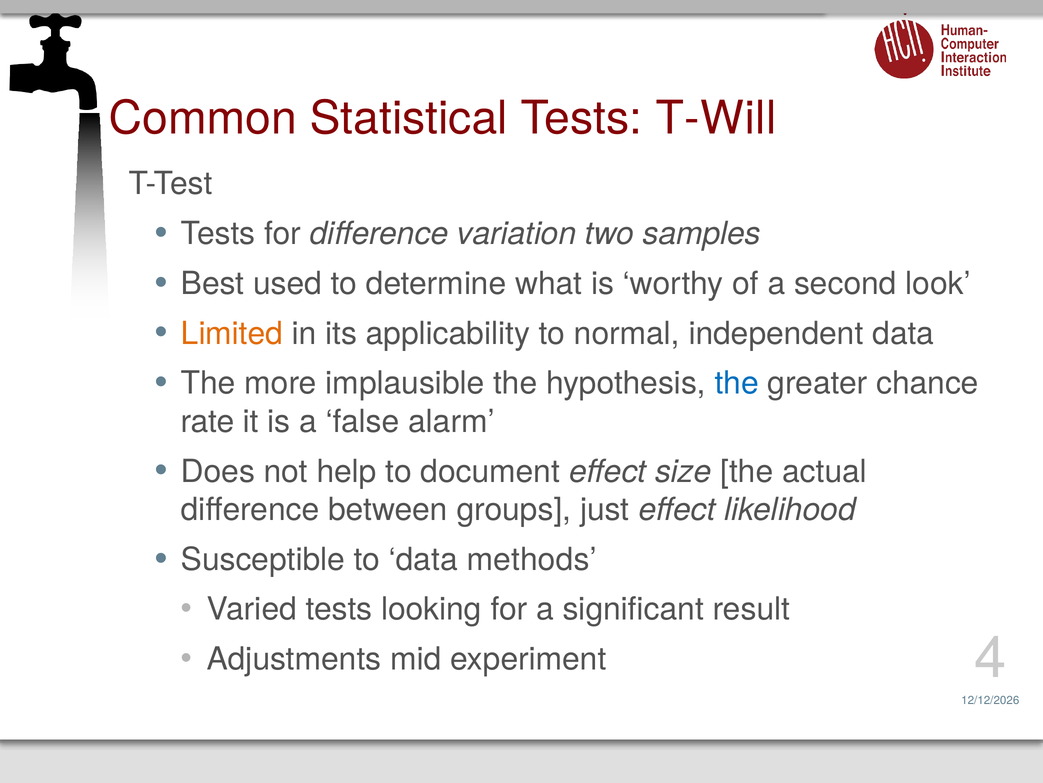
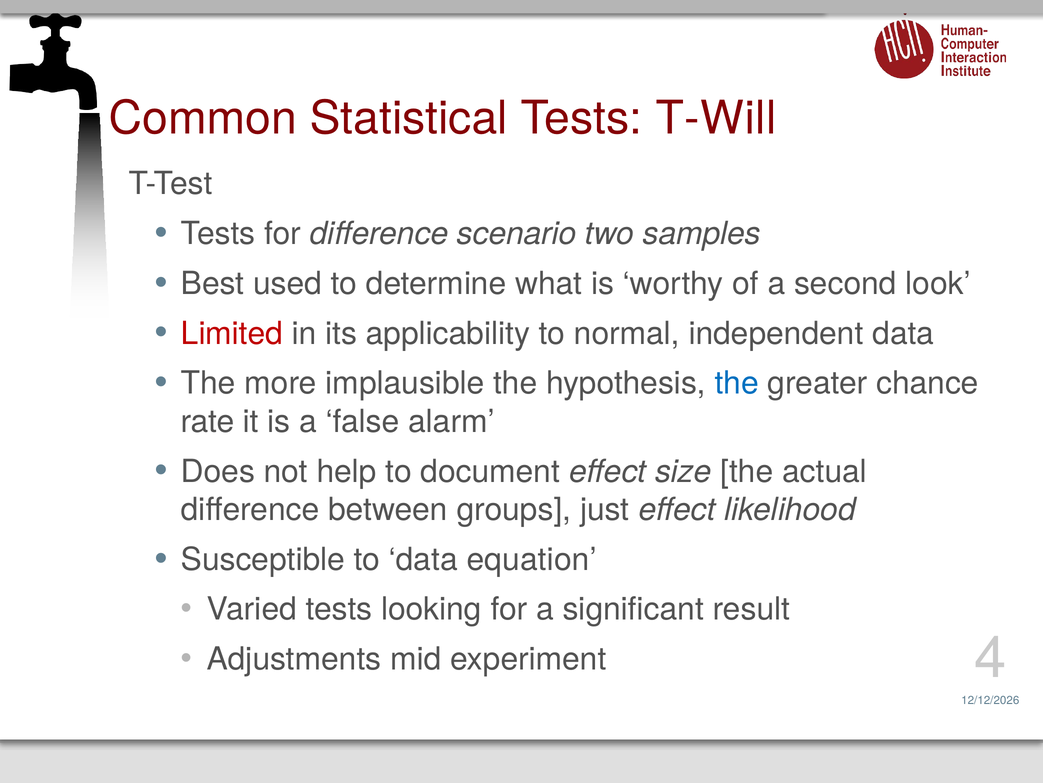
variation: variation -> scenario
Limited colour: orange -> red
methods: methods -> equation
